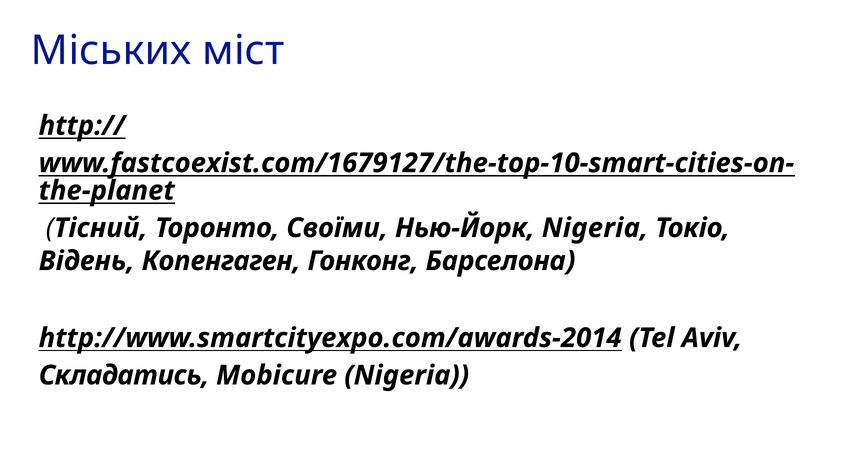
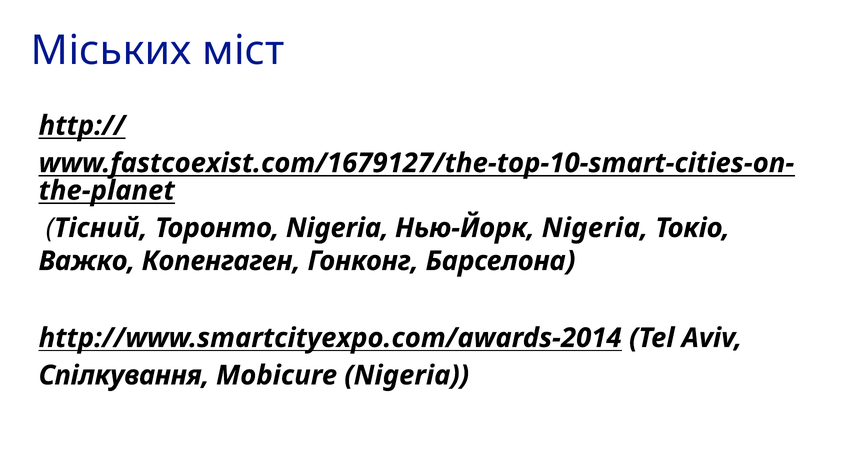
Торонто Своїми: Своїми -> Nigeria
Відень: Відень -> Важко
Складатись: Складатись -> Спілкування
